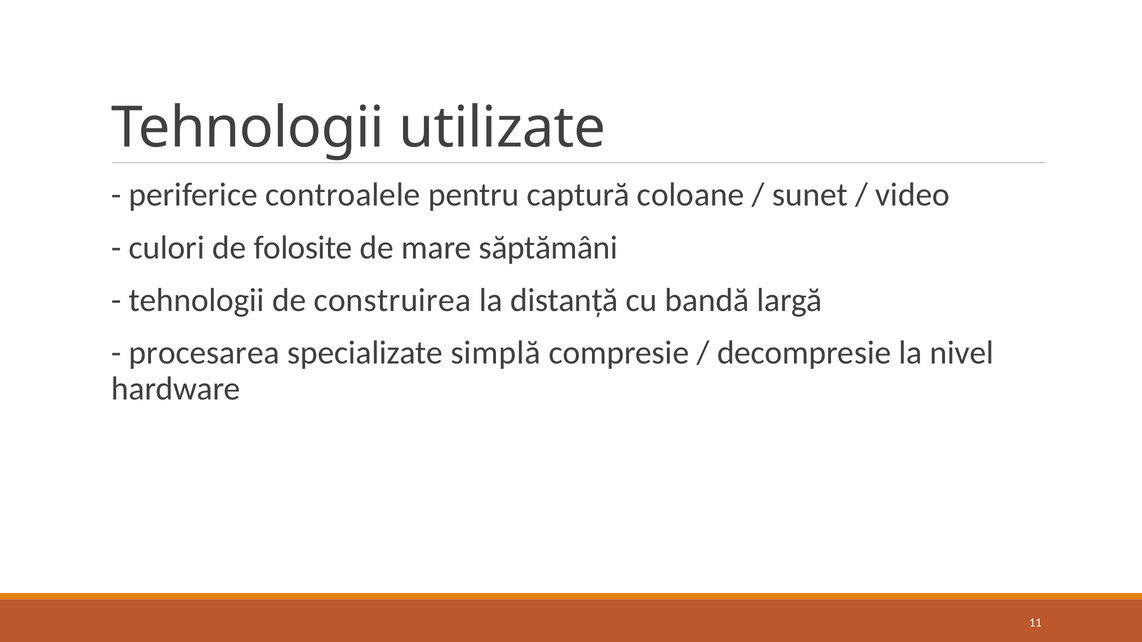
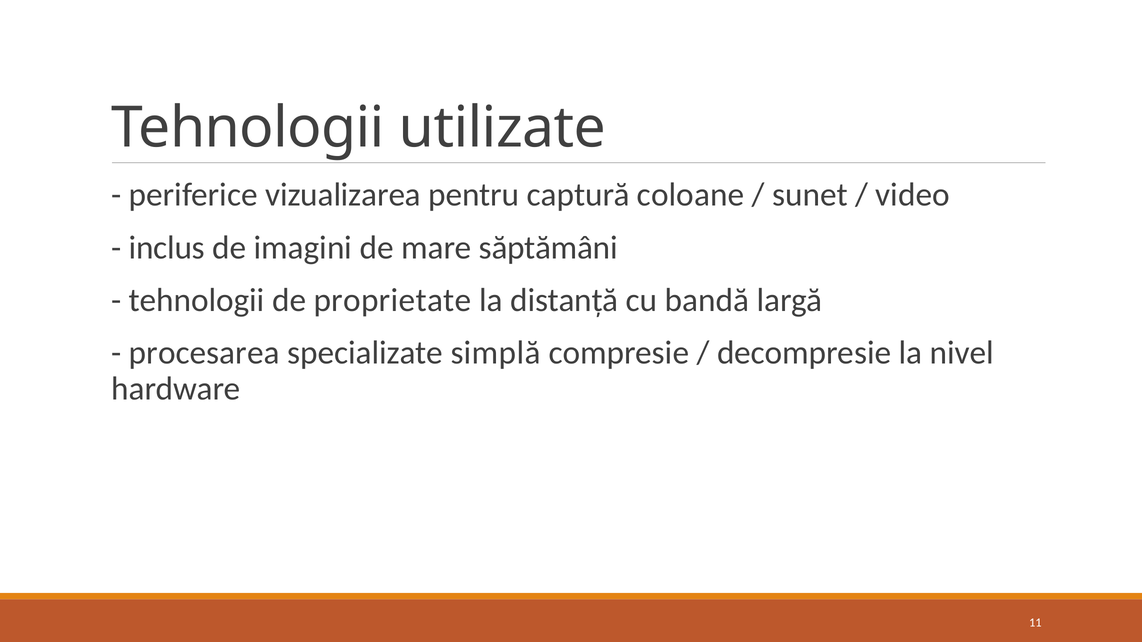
controalele: controalele -> vizualizarea
culori: culori -> inclus
folosite: folosite -> imagini
construirea: construirea -> proprietate
